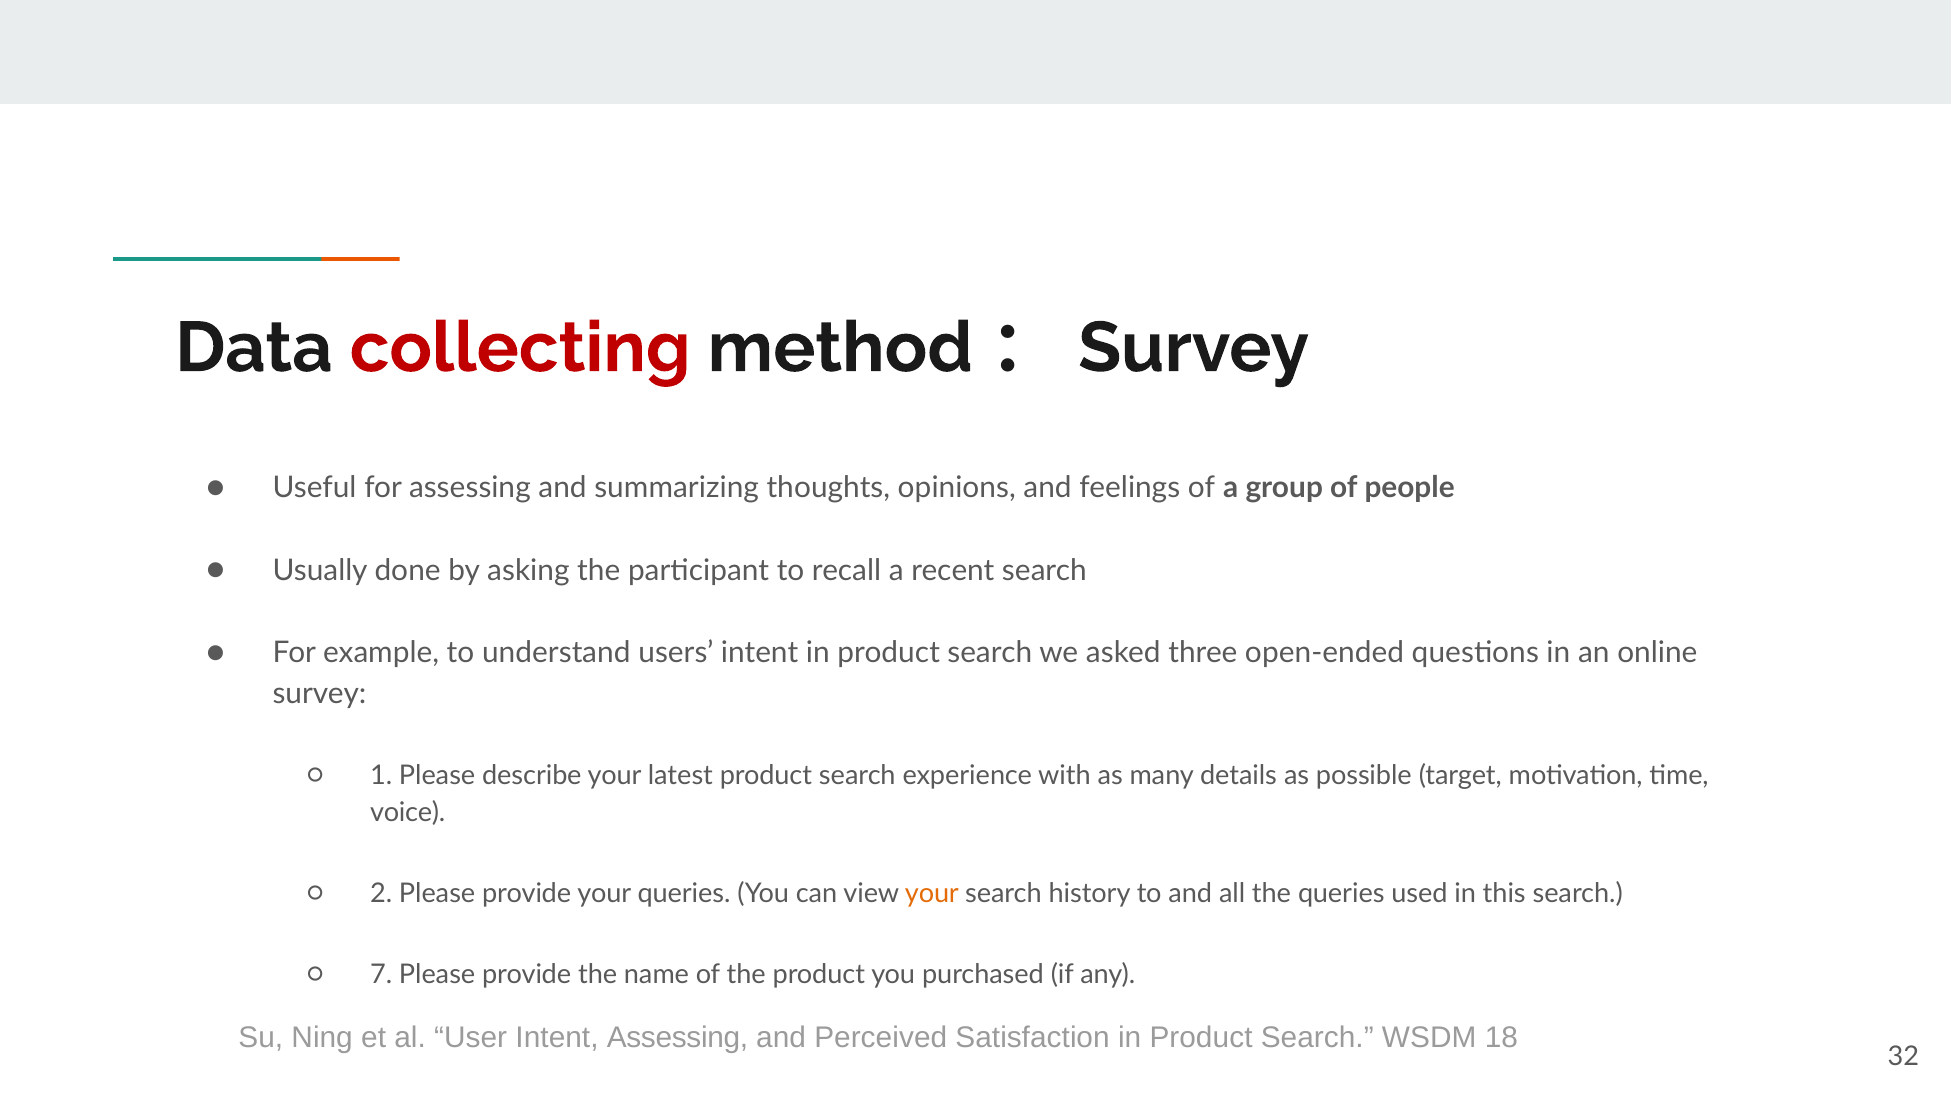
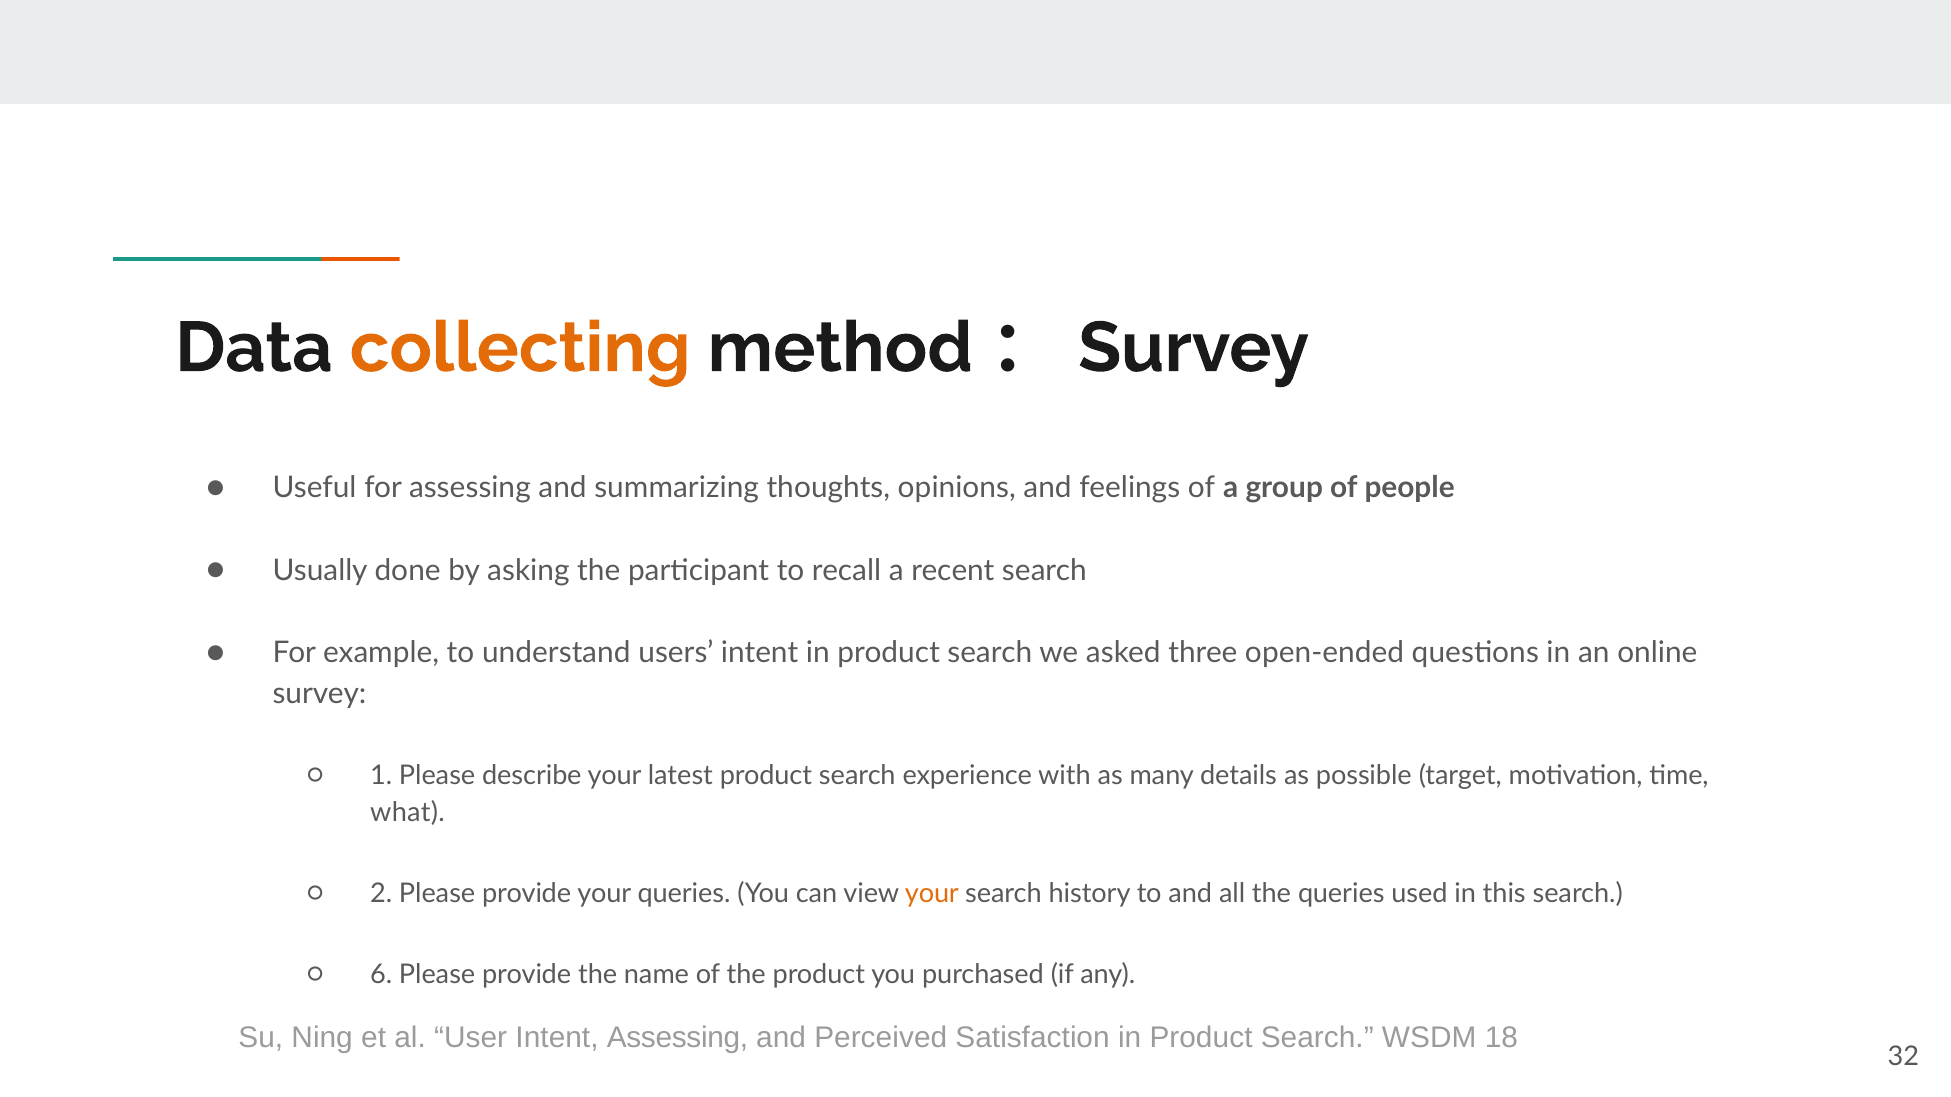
collecting colour: red -> orange
voice: voice -> what
7: 7 -> 6
